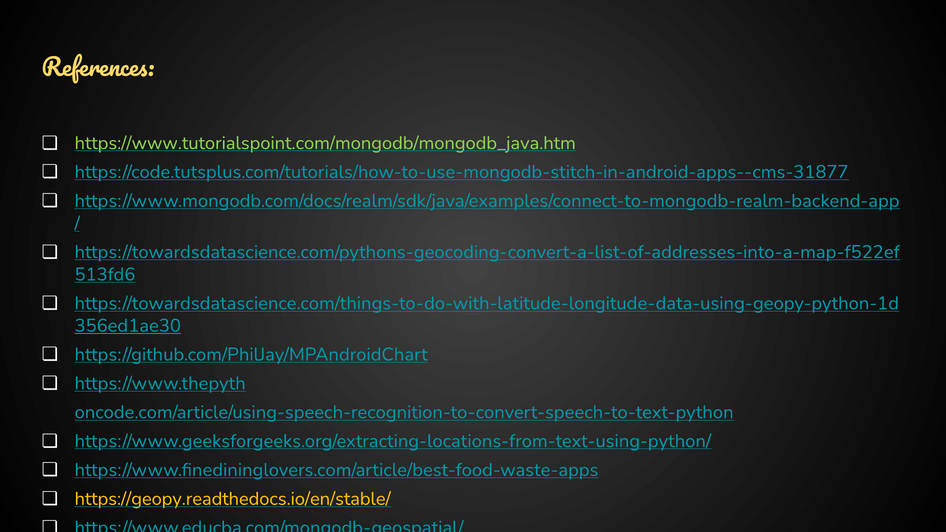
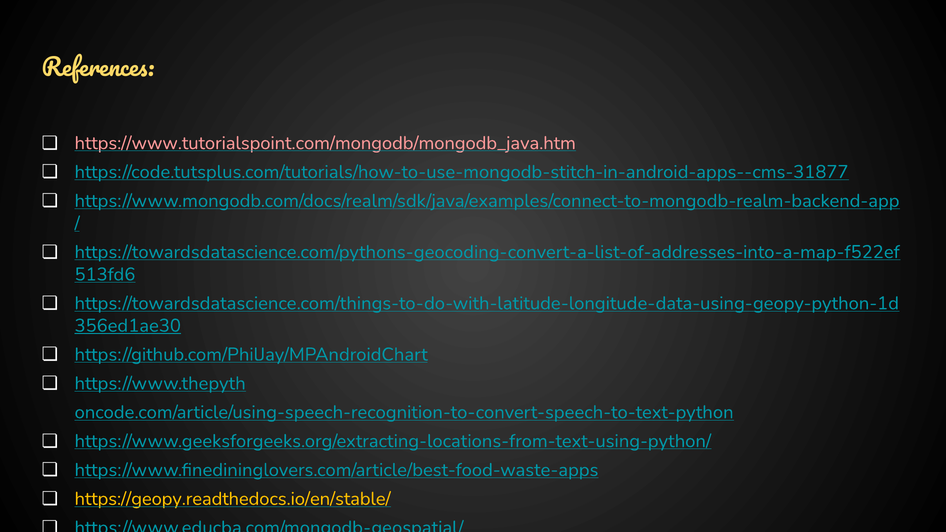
https://www.tutorialspoint.com/mongodb/mongodb_java.htm colour: light green -> pink
